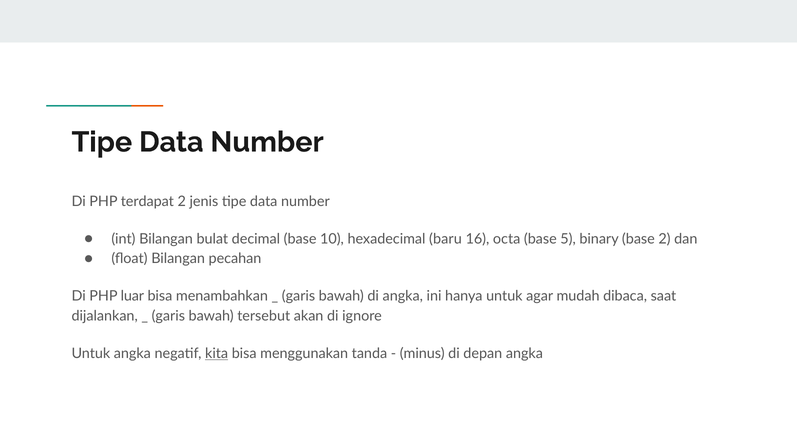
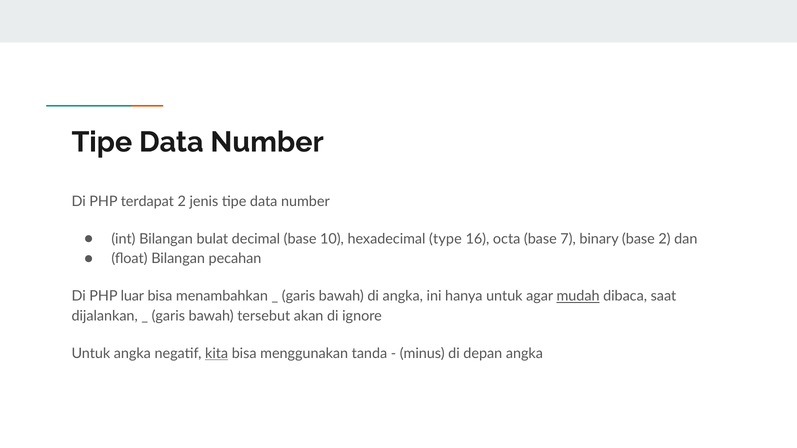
baru: baru -> type
5: 5 -> 7
mudah underline: none -> present
